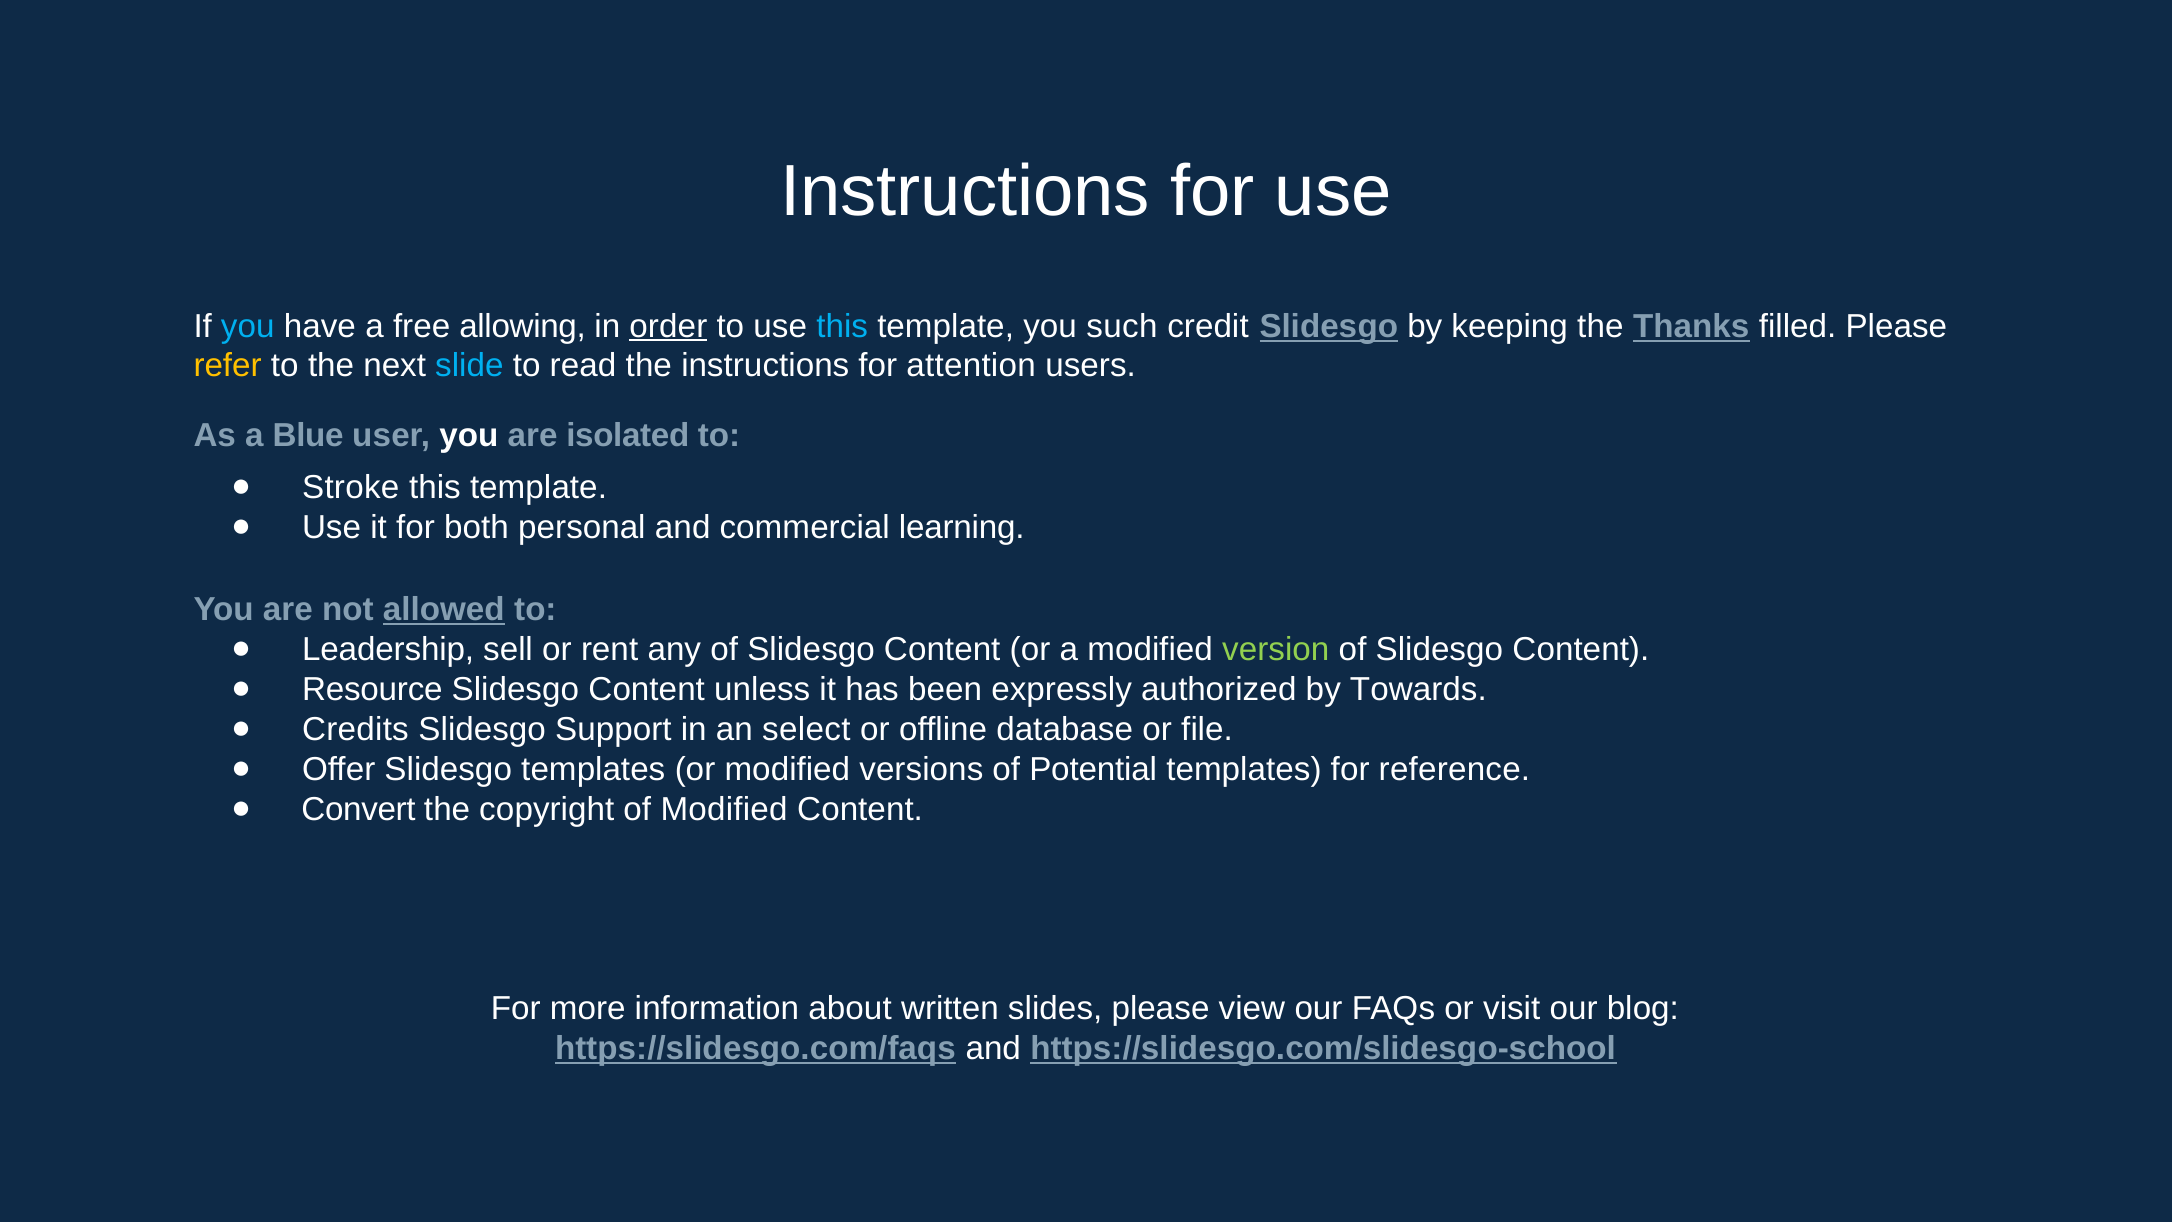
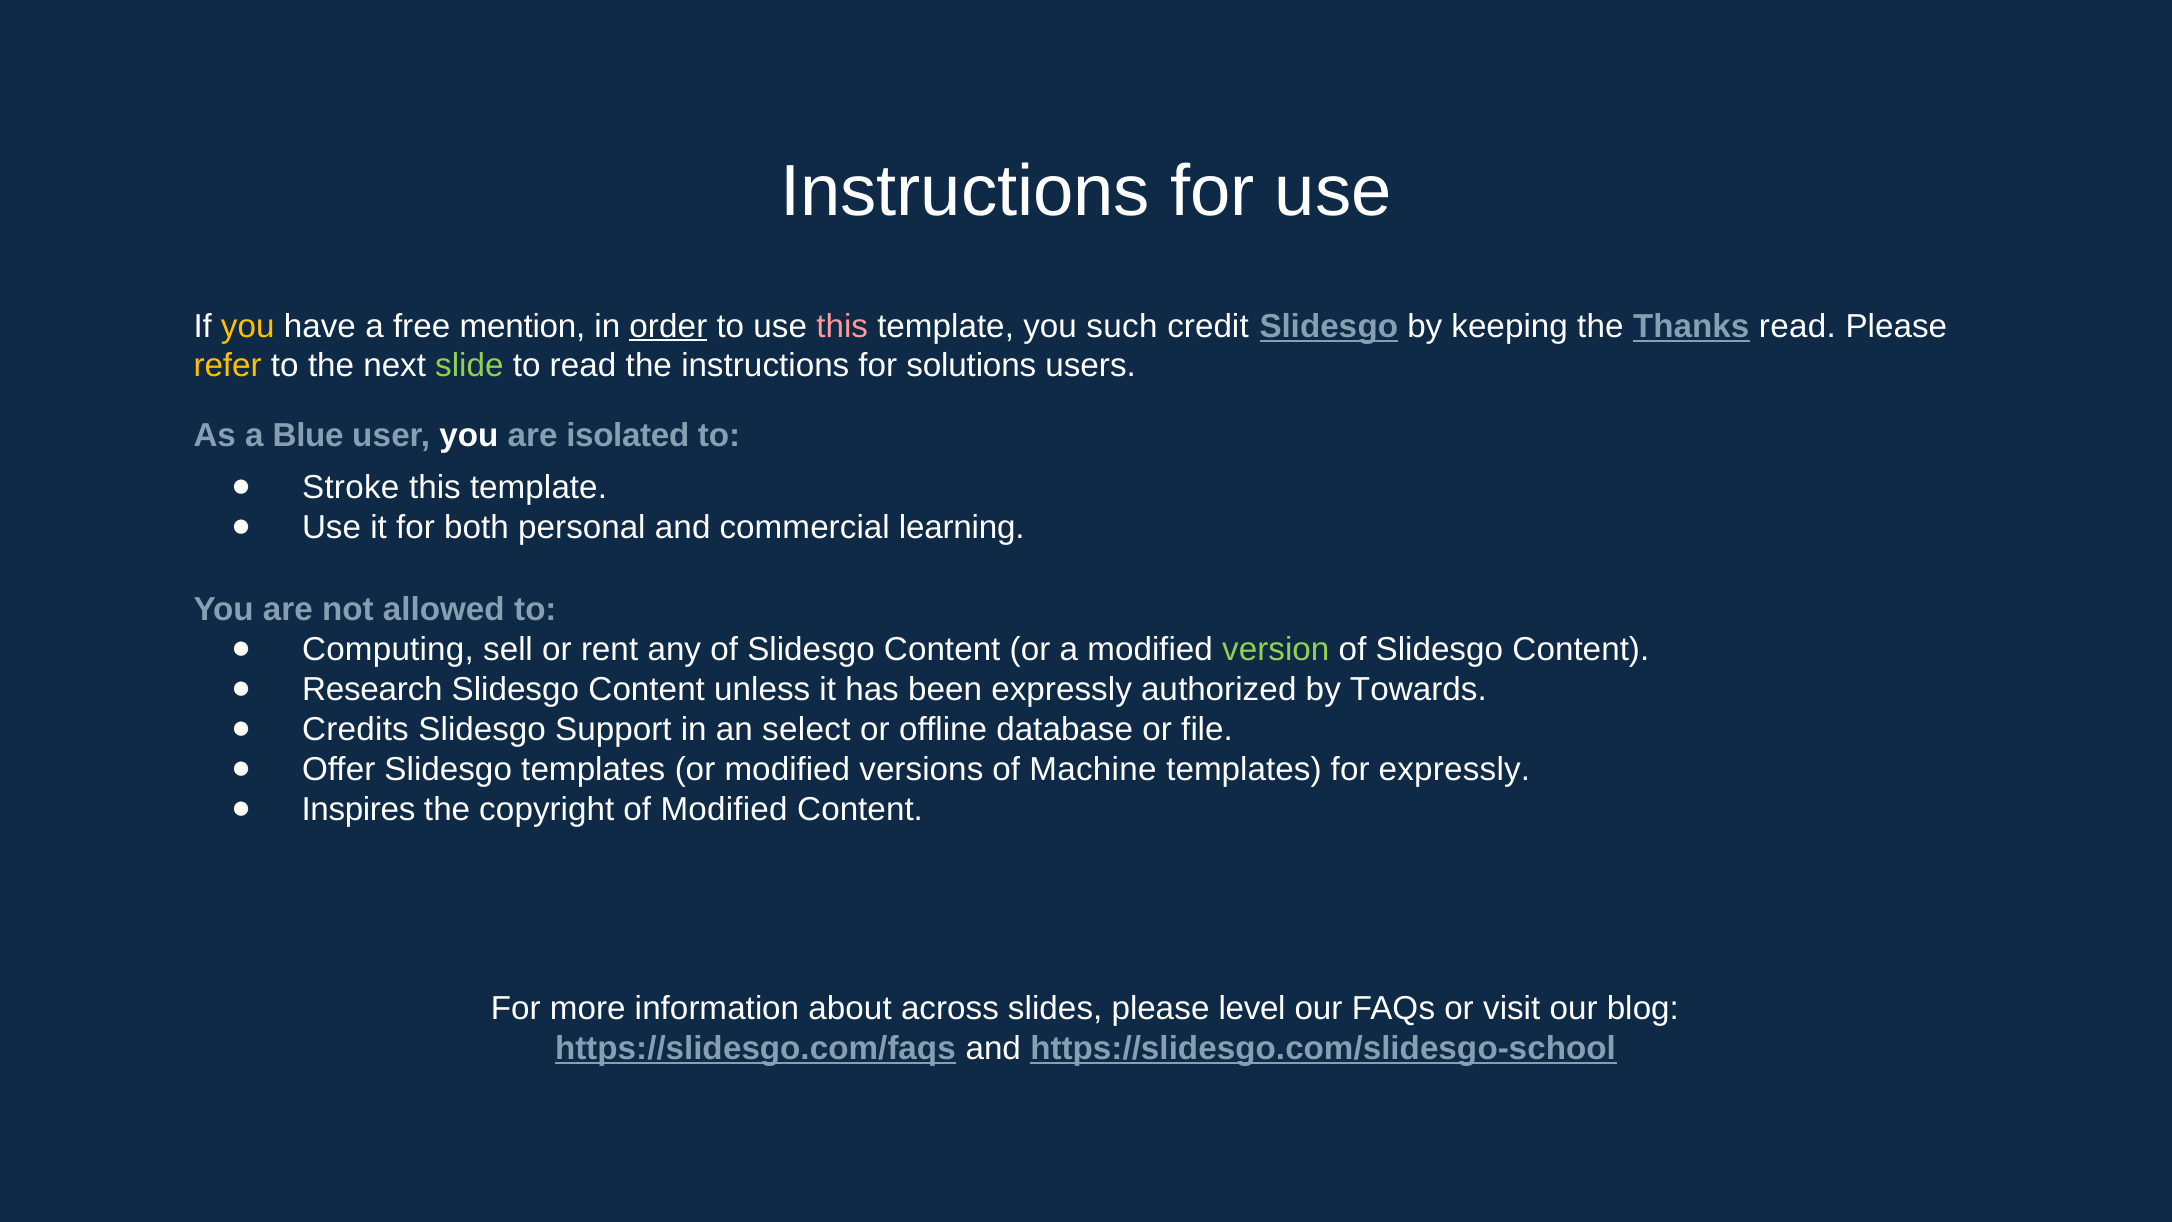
you at (248, 326) colour: light blue -> yellow
allowing: allowing -> mention
this at (842, 326) colour: light blue -> pink
Thanks filled: filled -> read
slide colour: light blue -> light green
attention: attention -> solutions
allowed underline: present -> none
Leadership: Leadership -> Computing
Resource: Resource -> Research
Potential: Potential -> Machine
for reference: reference -> expressly
Convert: Convert -> Inspires
written: written -> across
view: view -> level
